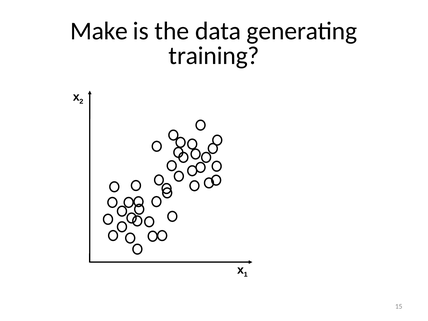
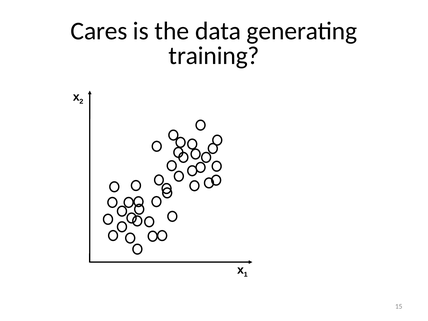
Make: Make -> Cares
